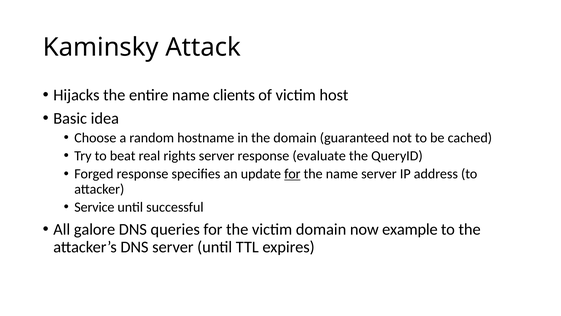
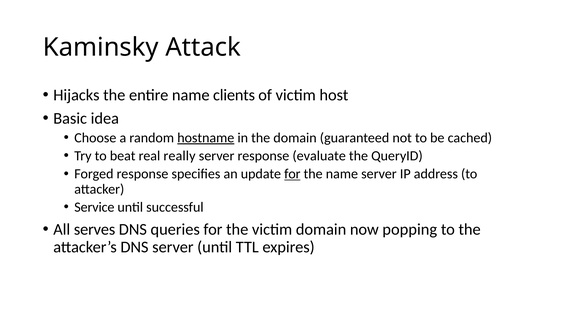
hostname underline: none -> present
rights: rights -> really
galore: galore -> serves
example: example -> popping
